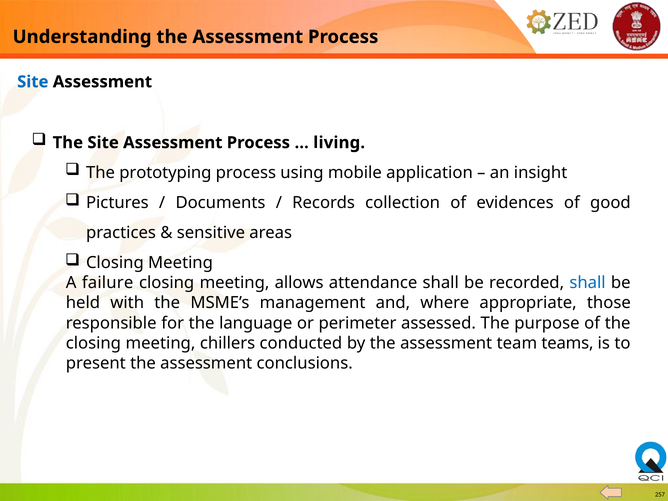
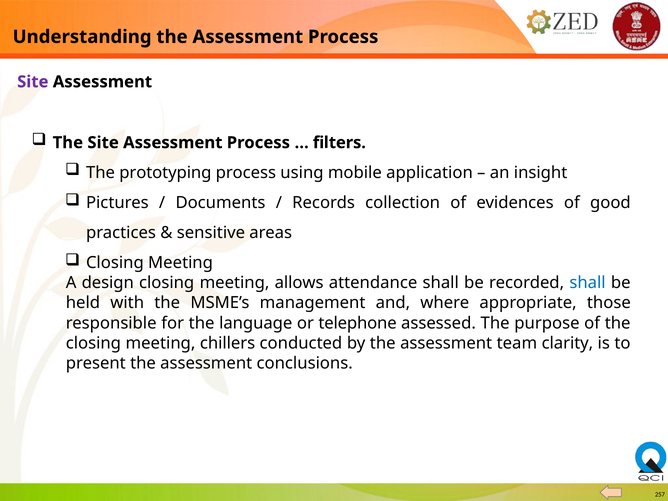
Site at (33, 82) colour: blue -> purple
living: living -> filters
failure: failure -> design
perimeter: perimeter -> telephone
teams: teams -> clarity
